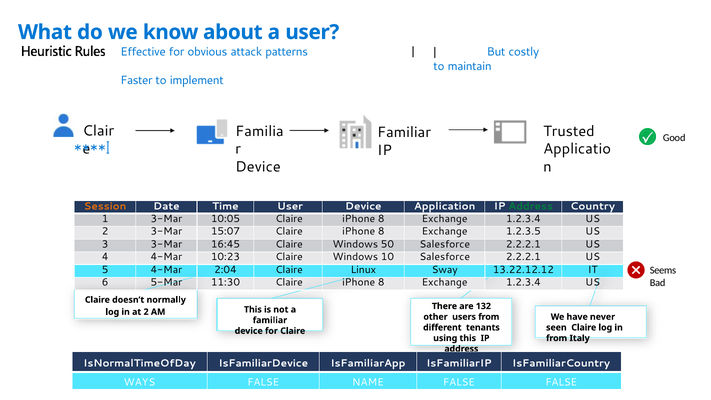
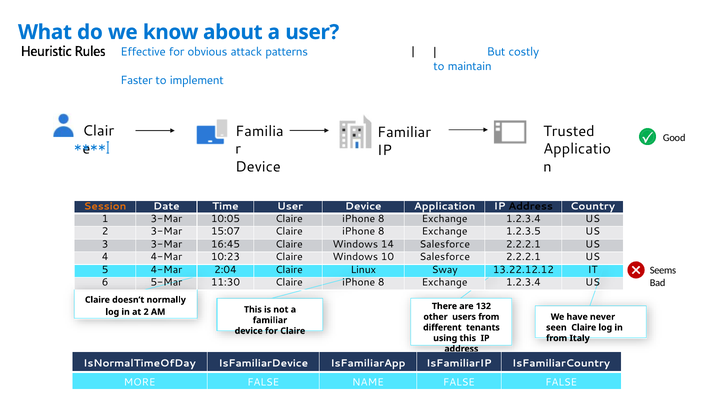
Address at (531, 206) colour: green -> black
50: 50 -> 14
WAYS: WAYS -> MORE
